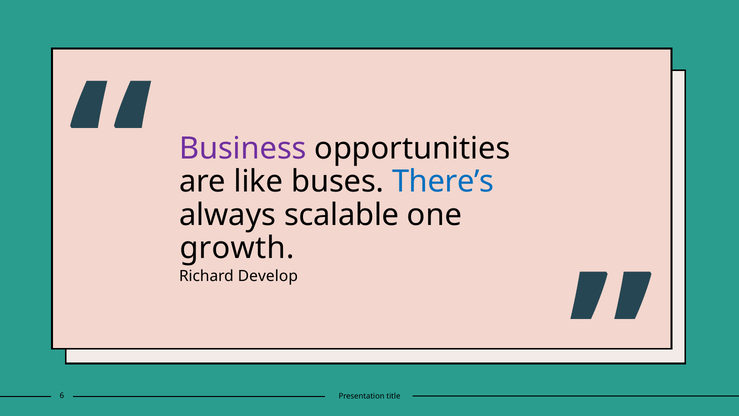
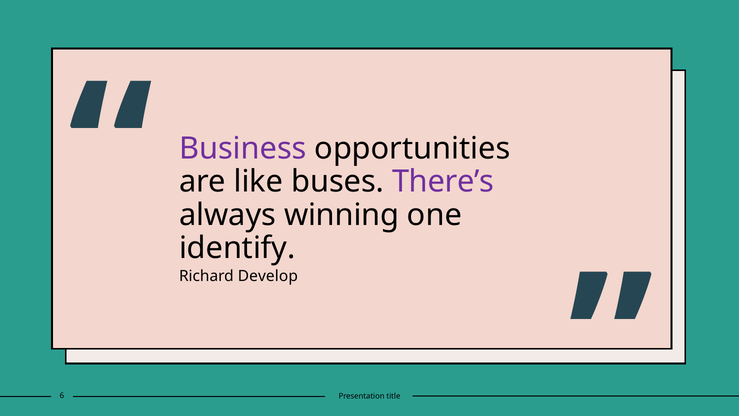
There’s colour: blue -> purple
scalable: scalable -> winning
growth: growth -> identify
